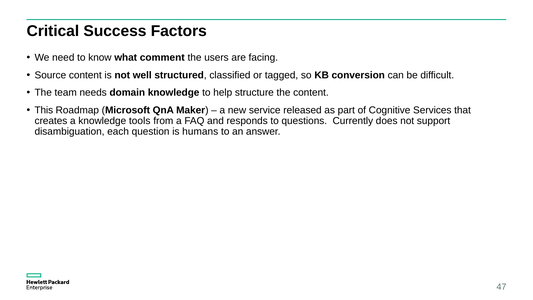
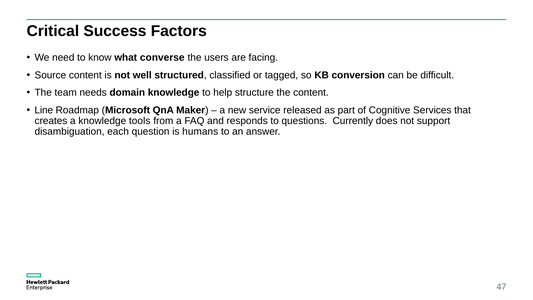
comment: comment -> converse
This: This -> Line
